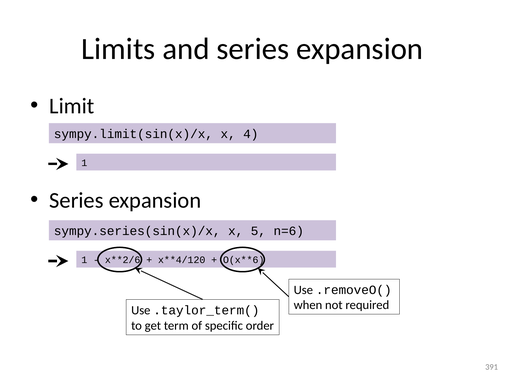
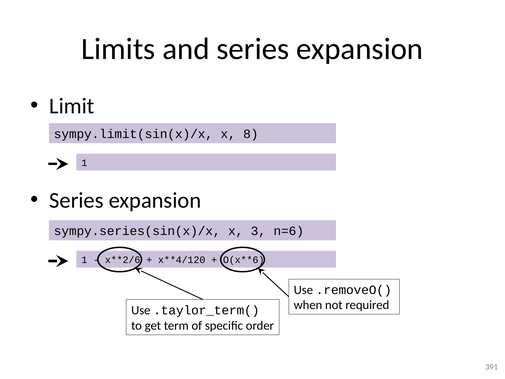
4: 4 -> 8
5: 5 -> 3
